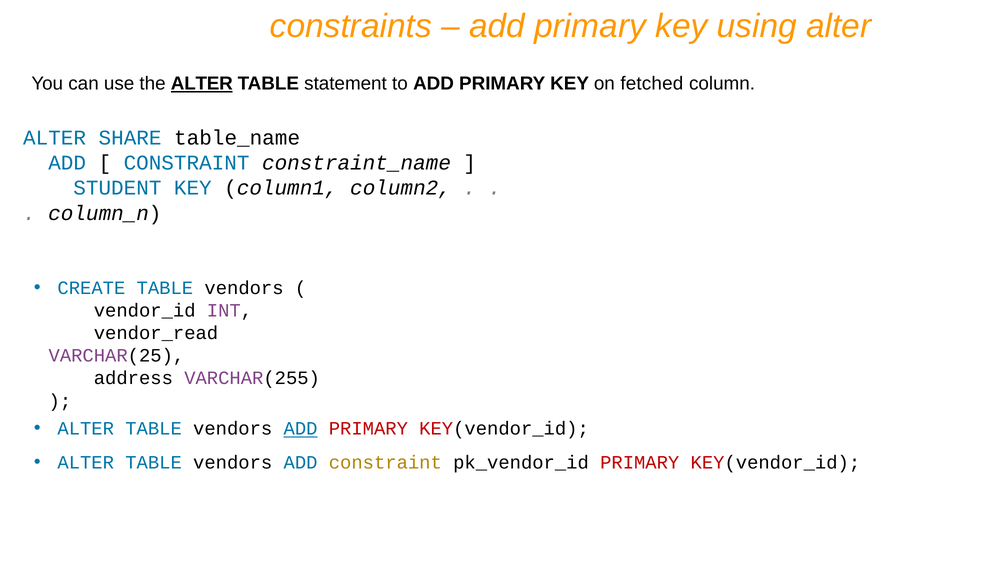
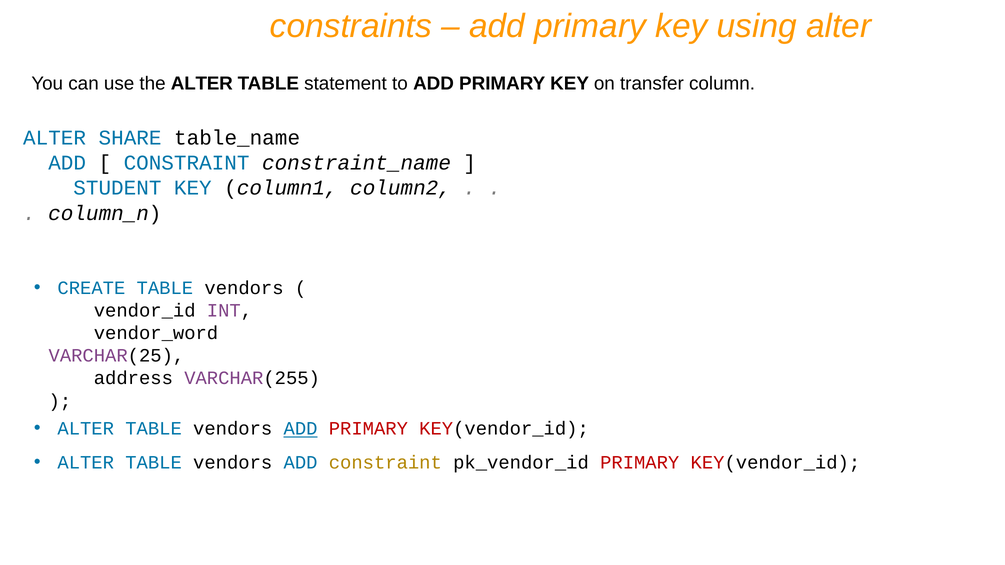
ALTER at (202, 84) underline: present -> none
fetched: fetched -> transfer
vendor_read: vendor_read -> vendor_word
